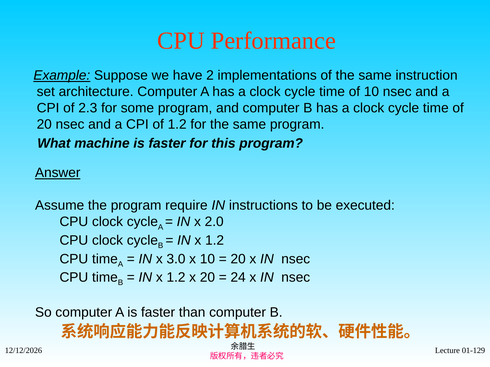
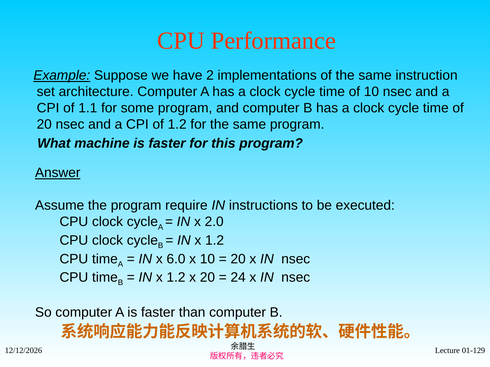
2.3: 2.3 -> 1.1
3.0: 3.0 -> 6.0
